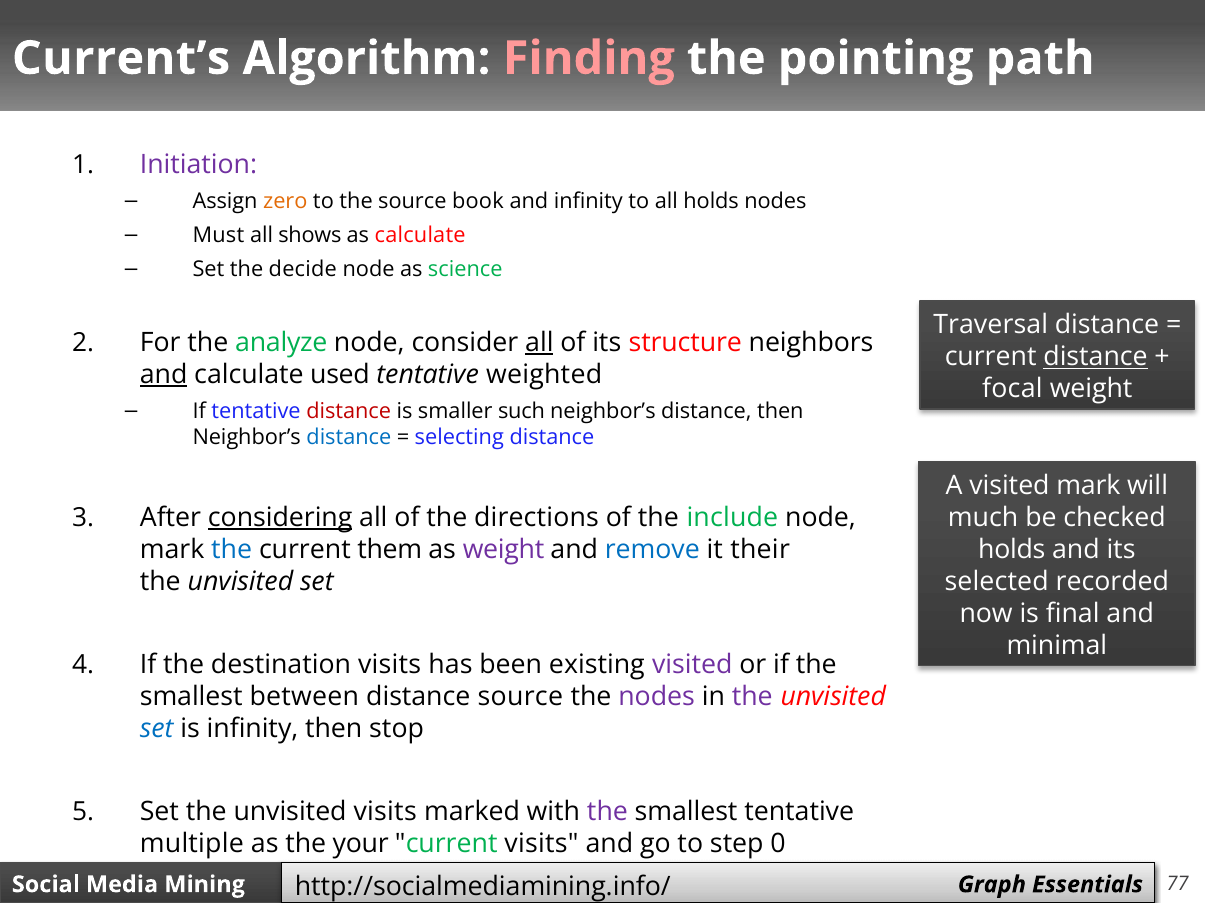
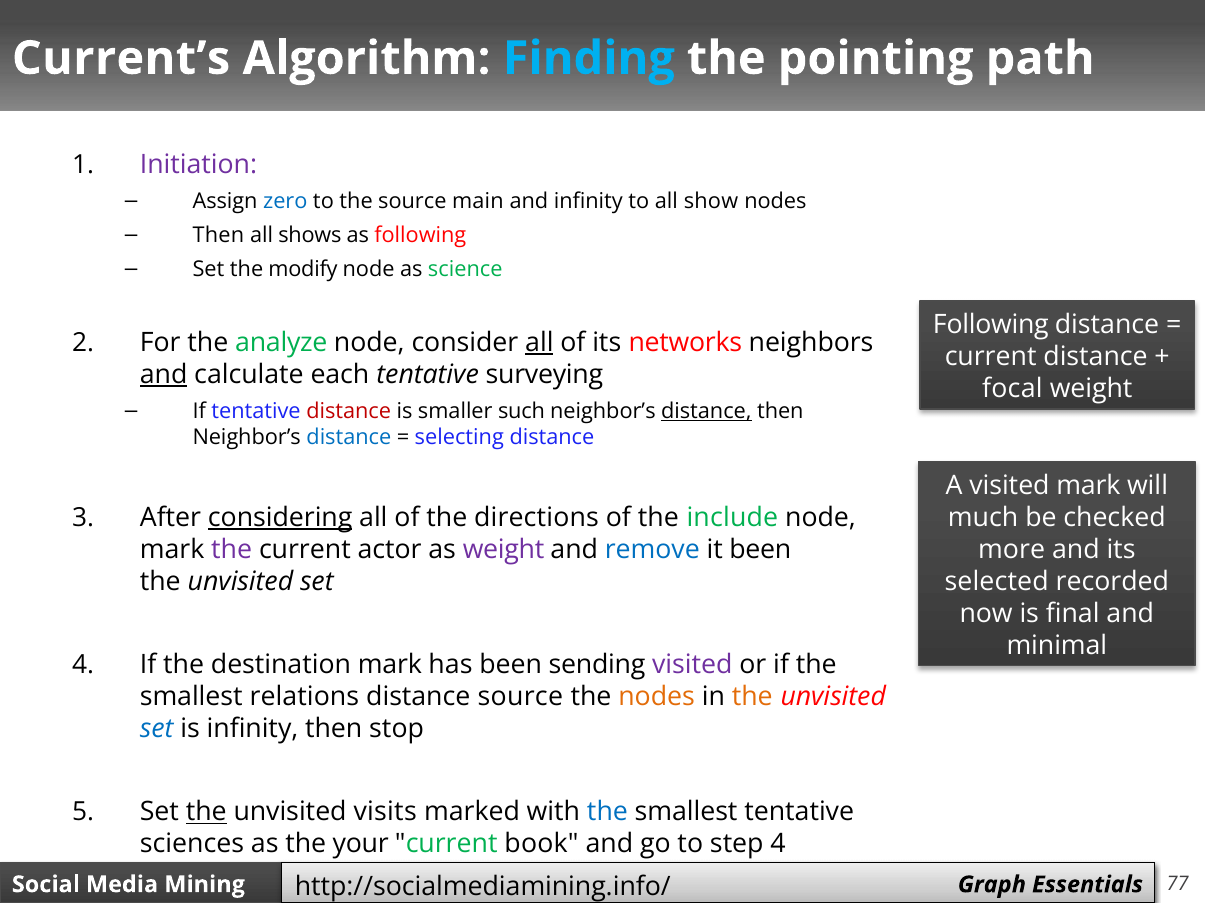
Finding colour: pink -> light blue
zero colour: orange -> blue
book: book -> main
all holds: holds -> show
Must at (218, 235): Must -> Then
as calculate: calculate -> following
decide: decide -> modify
Traversal at (991, 325): Traversal -> Following
structure: structure -> networks
distance at (1096, 357) underline: present -> none
used: used -> each
weighted: weighted -> surveying
distance at (706, 411) underline: none -> present
holds at (1012, 550): holds -> more
the at (232, 550) colour: blue -> purple
them: them -> actor
it their: their -> been
destination visits: visits -> mark
existing: existing -> sending
between: between -> relations
nodes at (657, 697) colour: purple -> orange
the at (752, 697) colour: purple -> orange
the at (206, 813) underline: none -> present
the at (607, 813) colour: purple -> blue
multiple: multiple -> sciences
current visits: visits -> book
step 0: 0 -> 4
